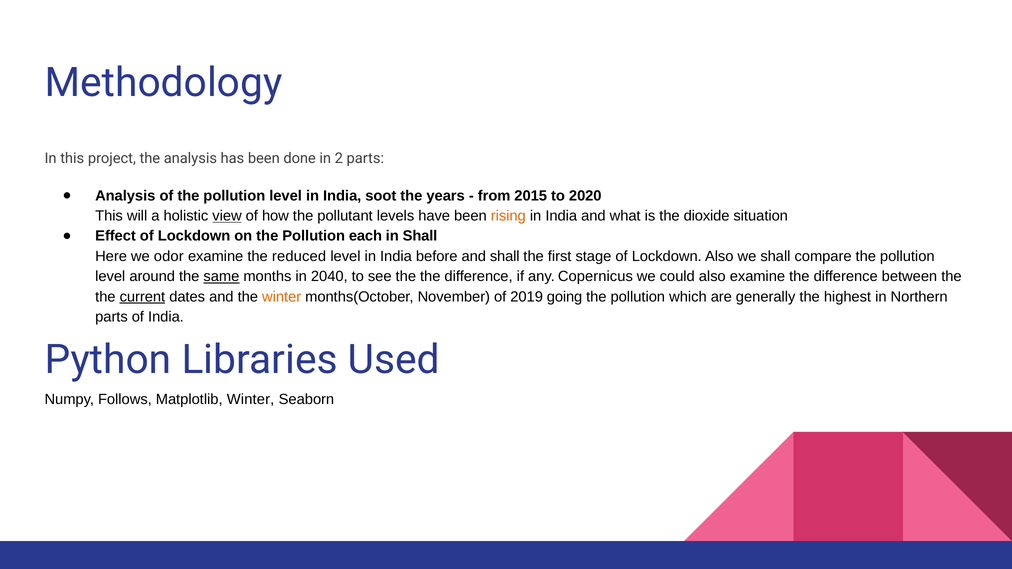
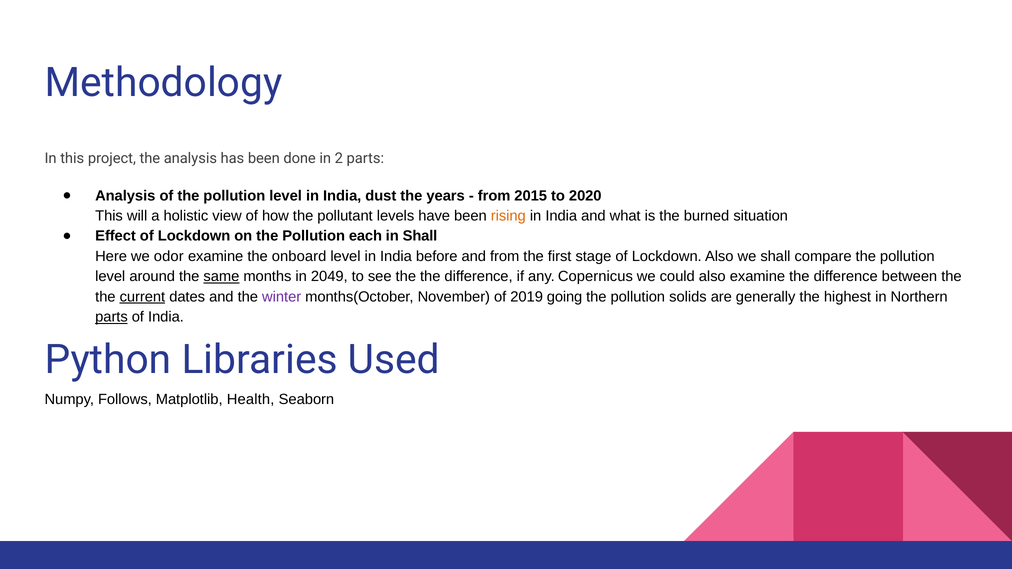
soot: soot -> dust
view underline: present -> none
dioxide: dioxide -> burned
reduced: reduced -> onboard
and shall: shall -> from
2040: 2040 -> 2049
winter at (282, 297) colour: orange -> purple
which: which -> solids
parts at (111, 317) underline: none -> present
Matplotlib Winter: Winter -> Health
